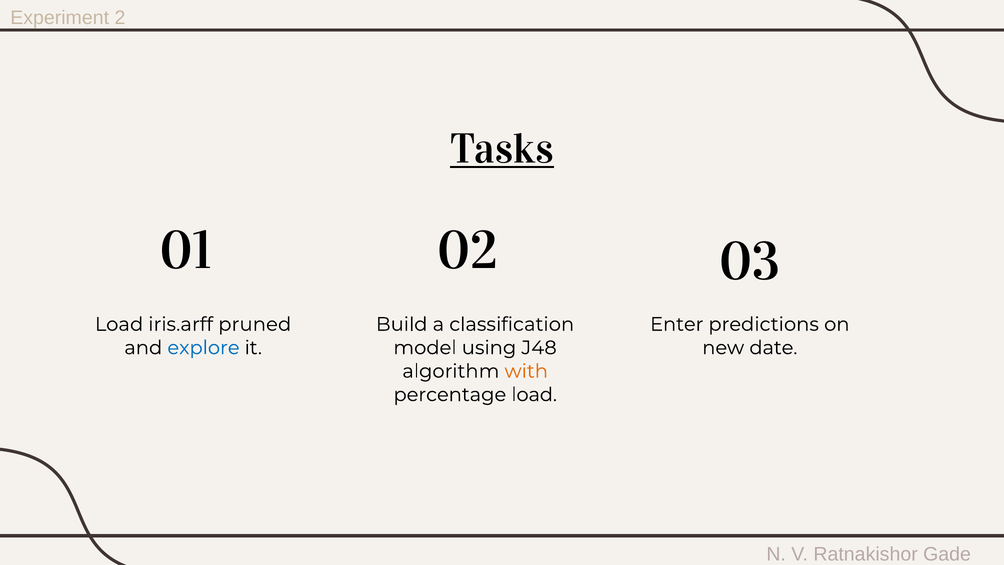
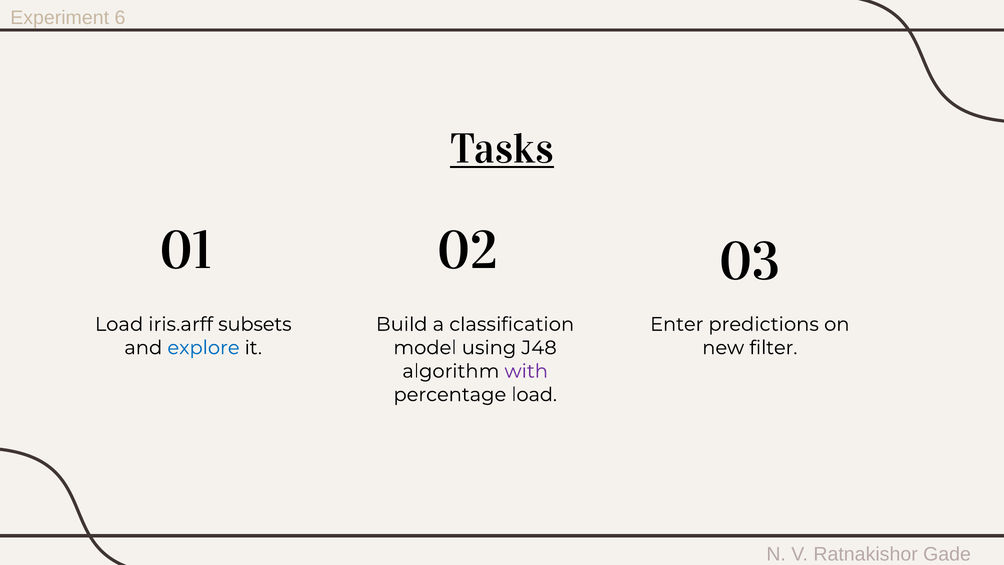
2: 2 -> 6
pruned: pruned -> subsets
date: date -> filter
with colour: orange -> purple
